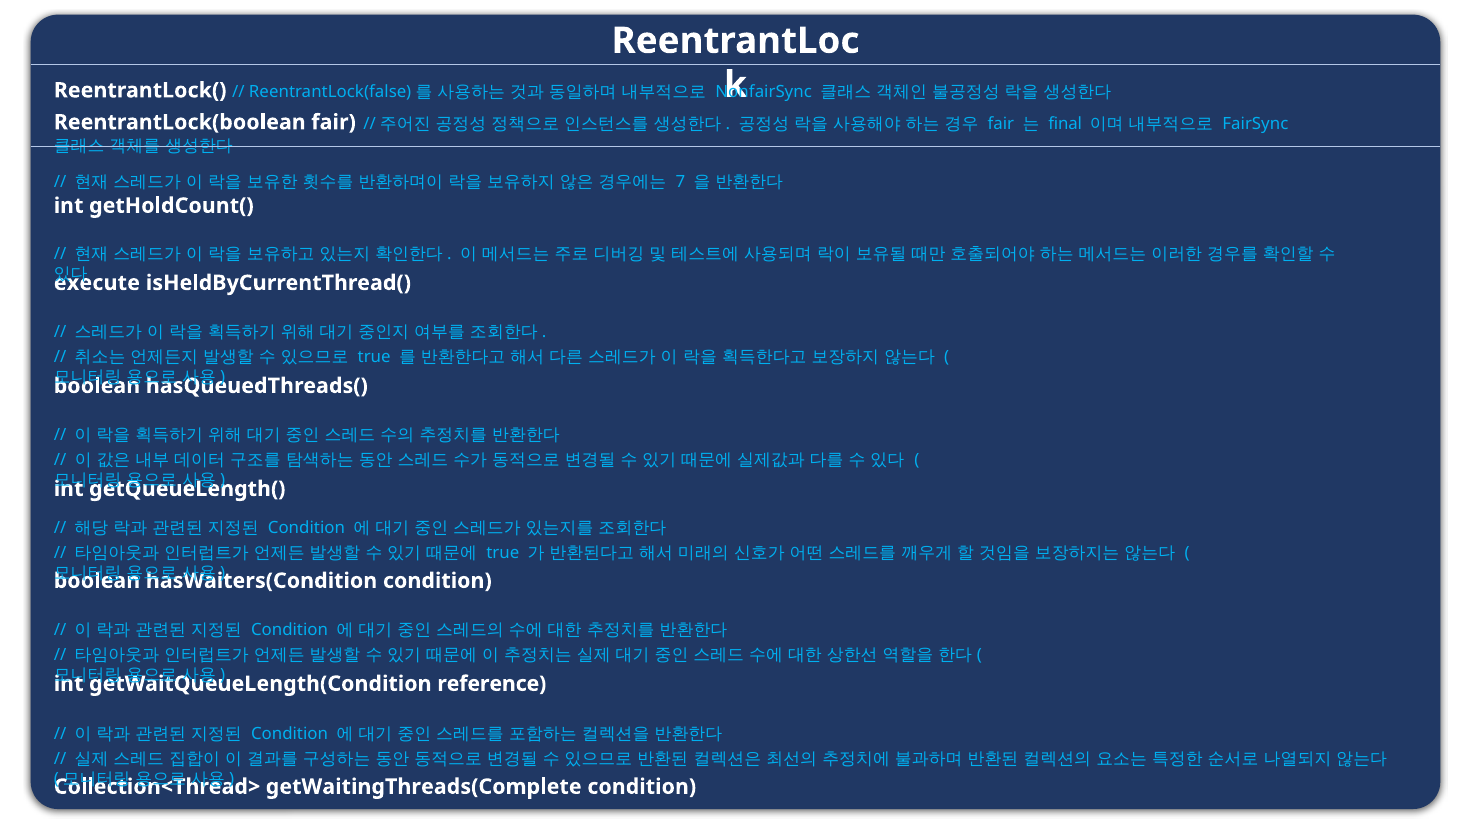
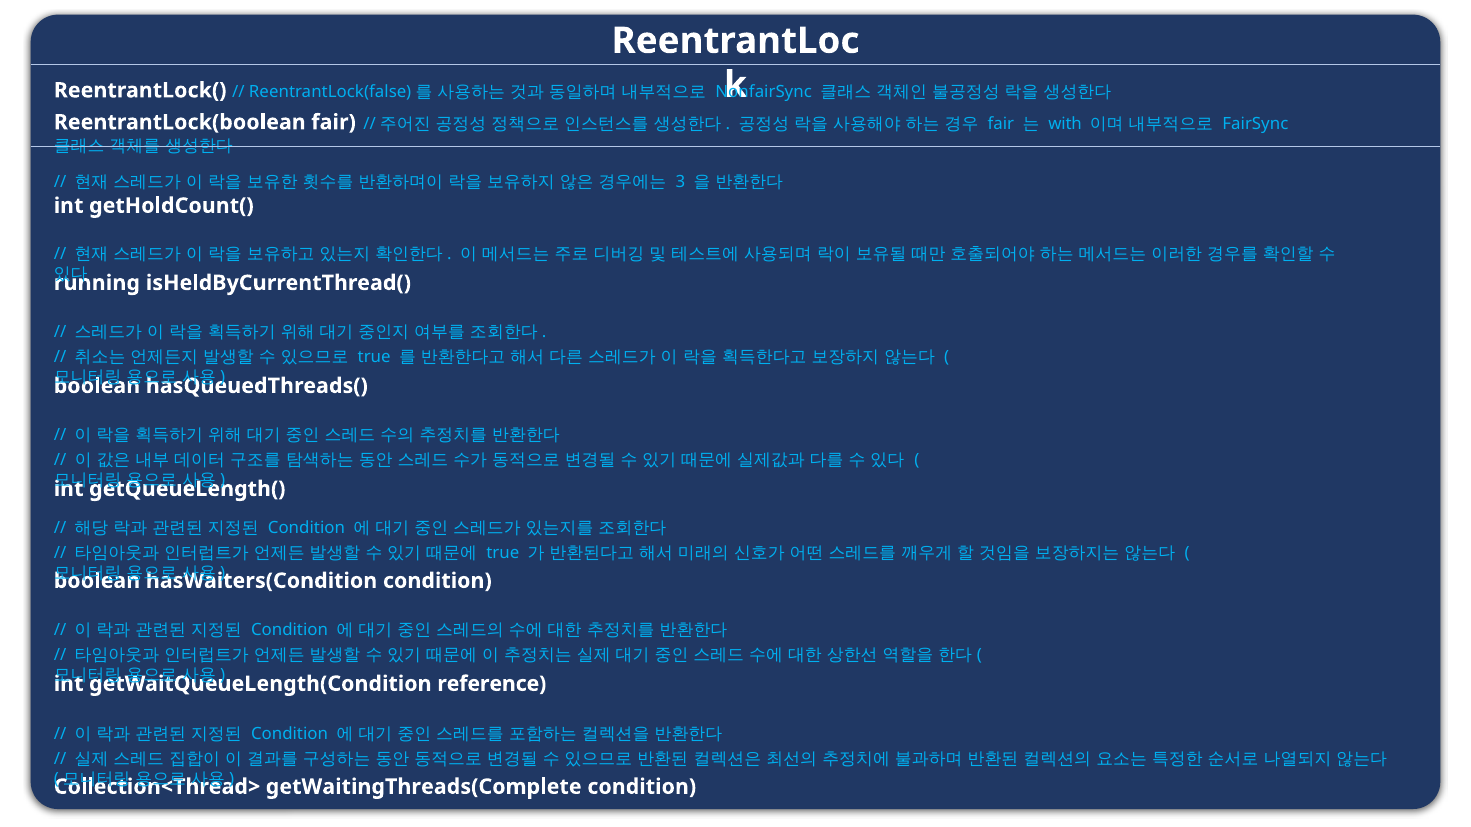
final: final -> with
7: 7 -> 3
execute: execute -> running
